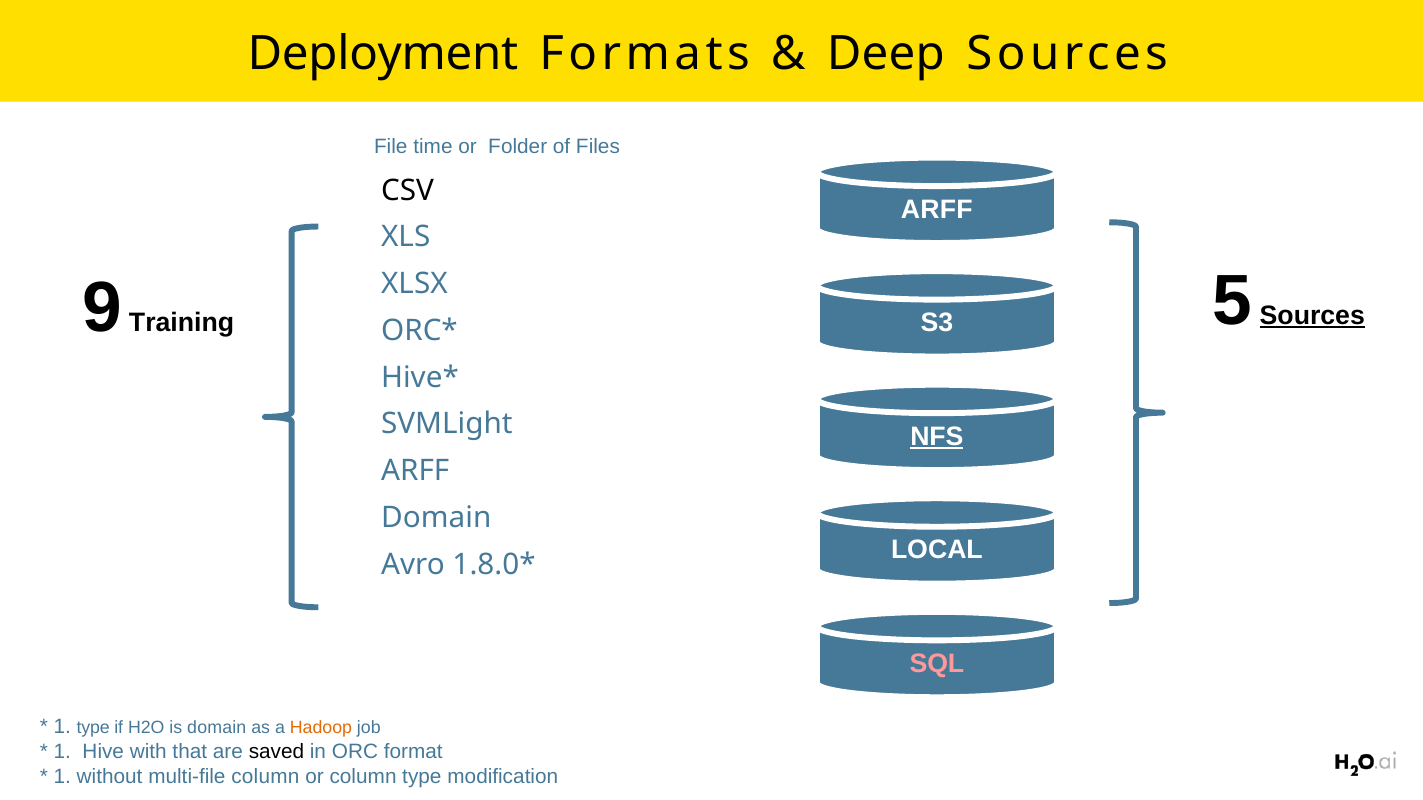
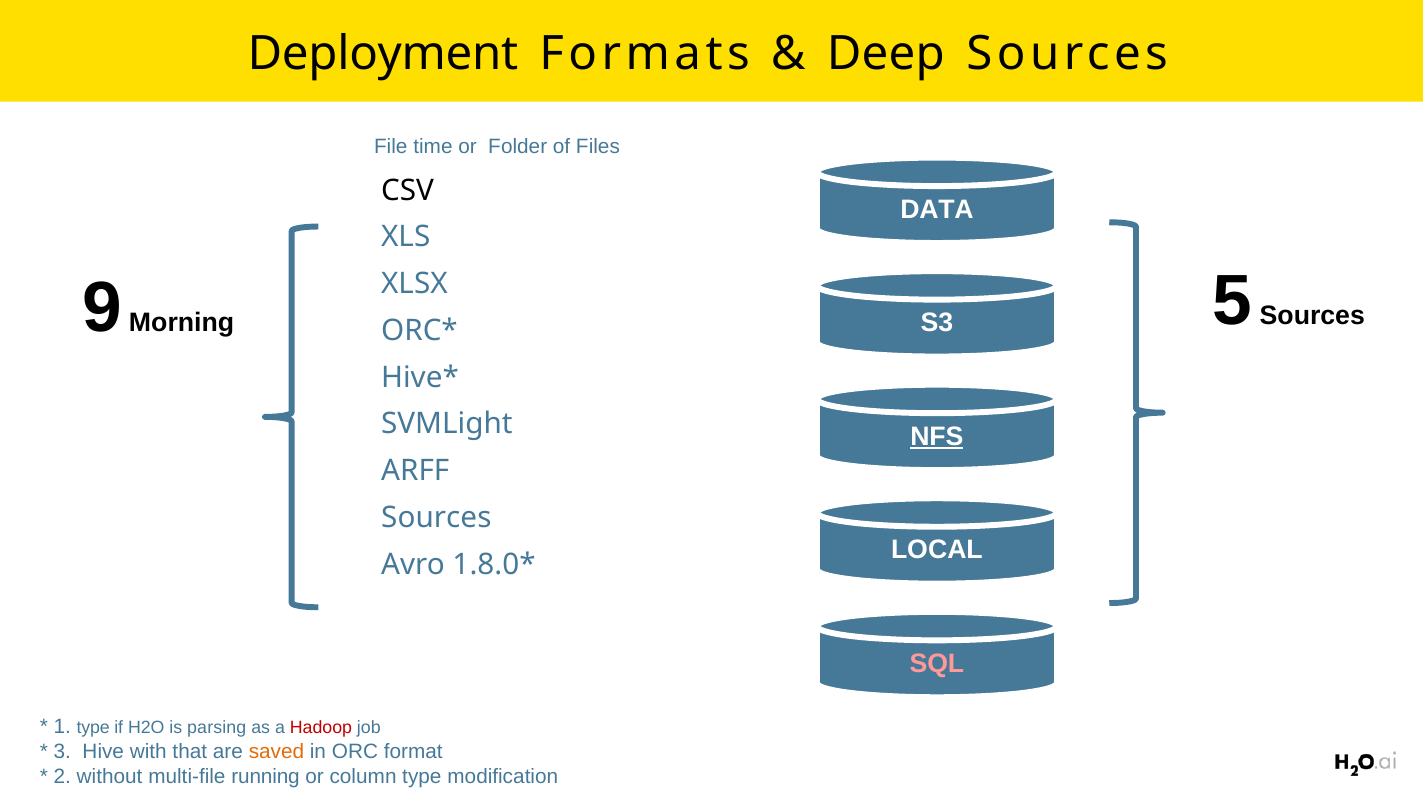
ARFF at (937, 209): ARFF -> DATA
Training: Training -> Morning
Sources at (1312, 315) underline: present -> none
Domain at (436, 518): Domain -> Sources
is domain: domain -> parsing
Hadoop colour: orange -> red
1 at (62, 752): 1 -> 3
saved colour: black -> orange
1 at (62, 777): 1 -> 2
multi-file column: column -> running
